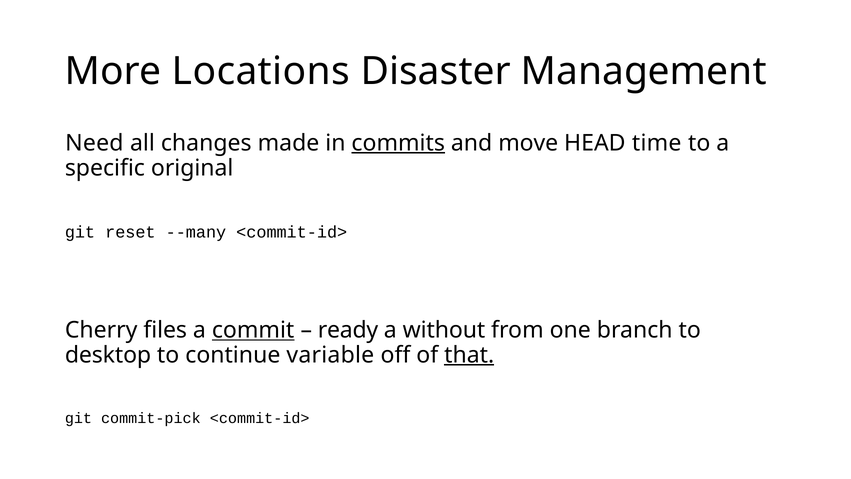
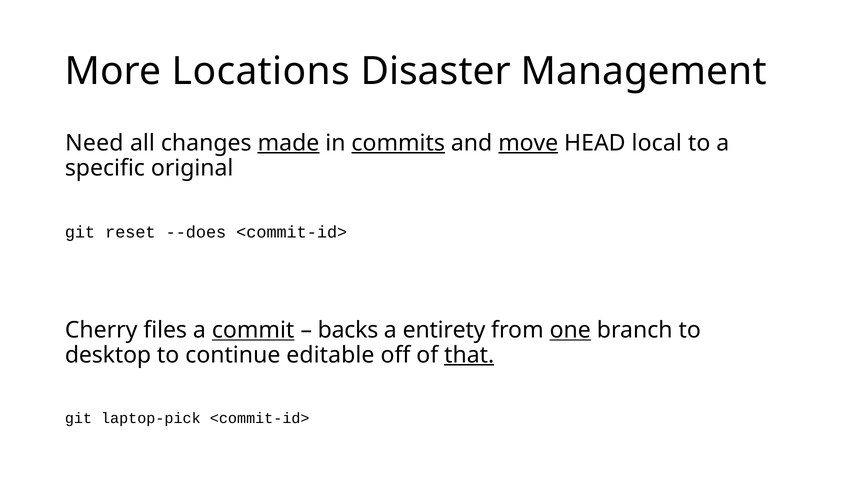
made underline: none -> present
move underline: none -> present
time: time -> local
--many: --many -> --does
ready: ready -> backs
without: without -> entirety
one underline: none -> present
variable: variable -> editable
commit-pick: commit-pick -> laptop-pick
